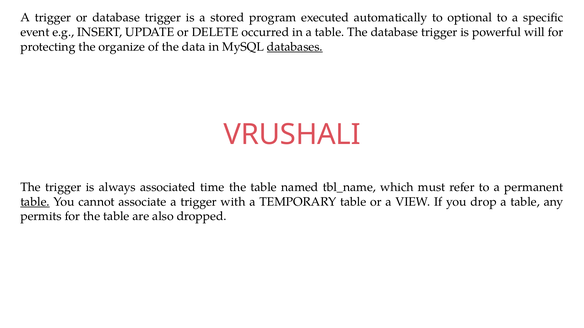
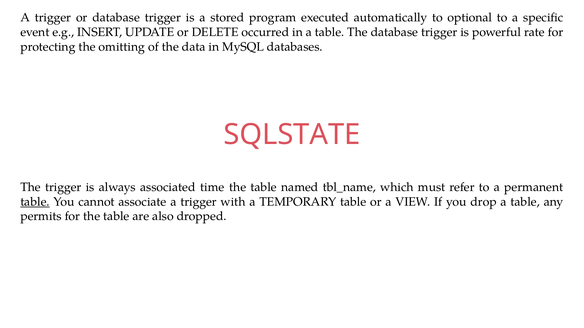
will: will -> rate
organize: organize -> omitting
databases underline: present -> none
VRUSHALI: VRUSHALI -> SQLSTATE
